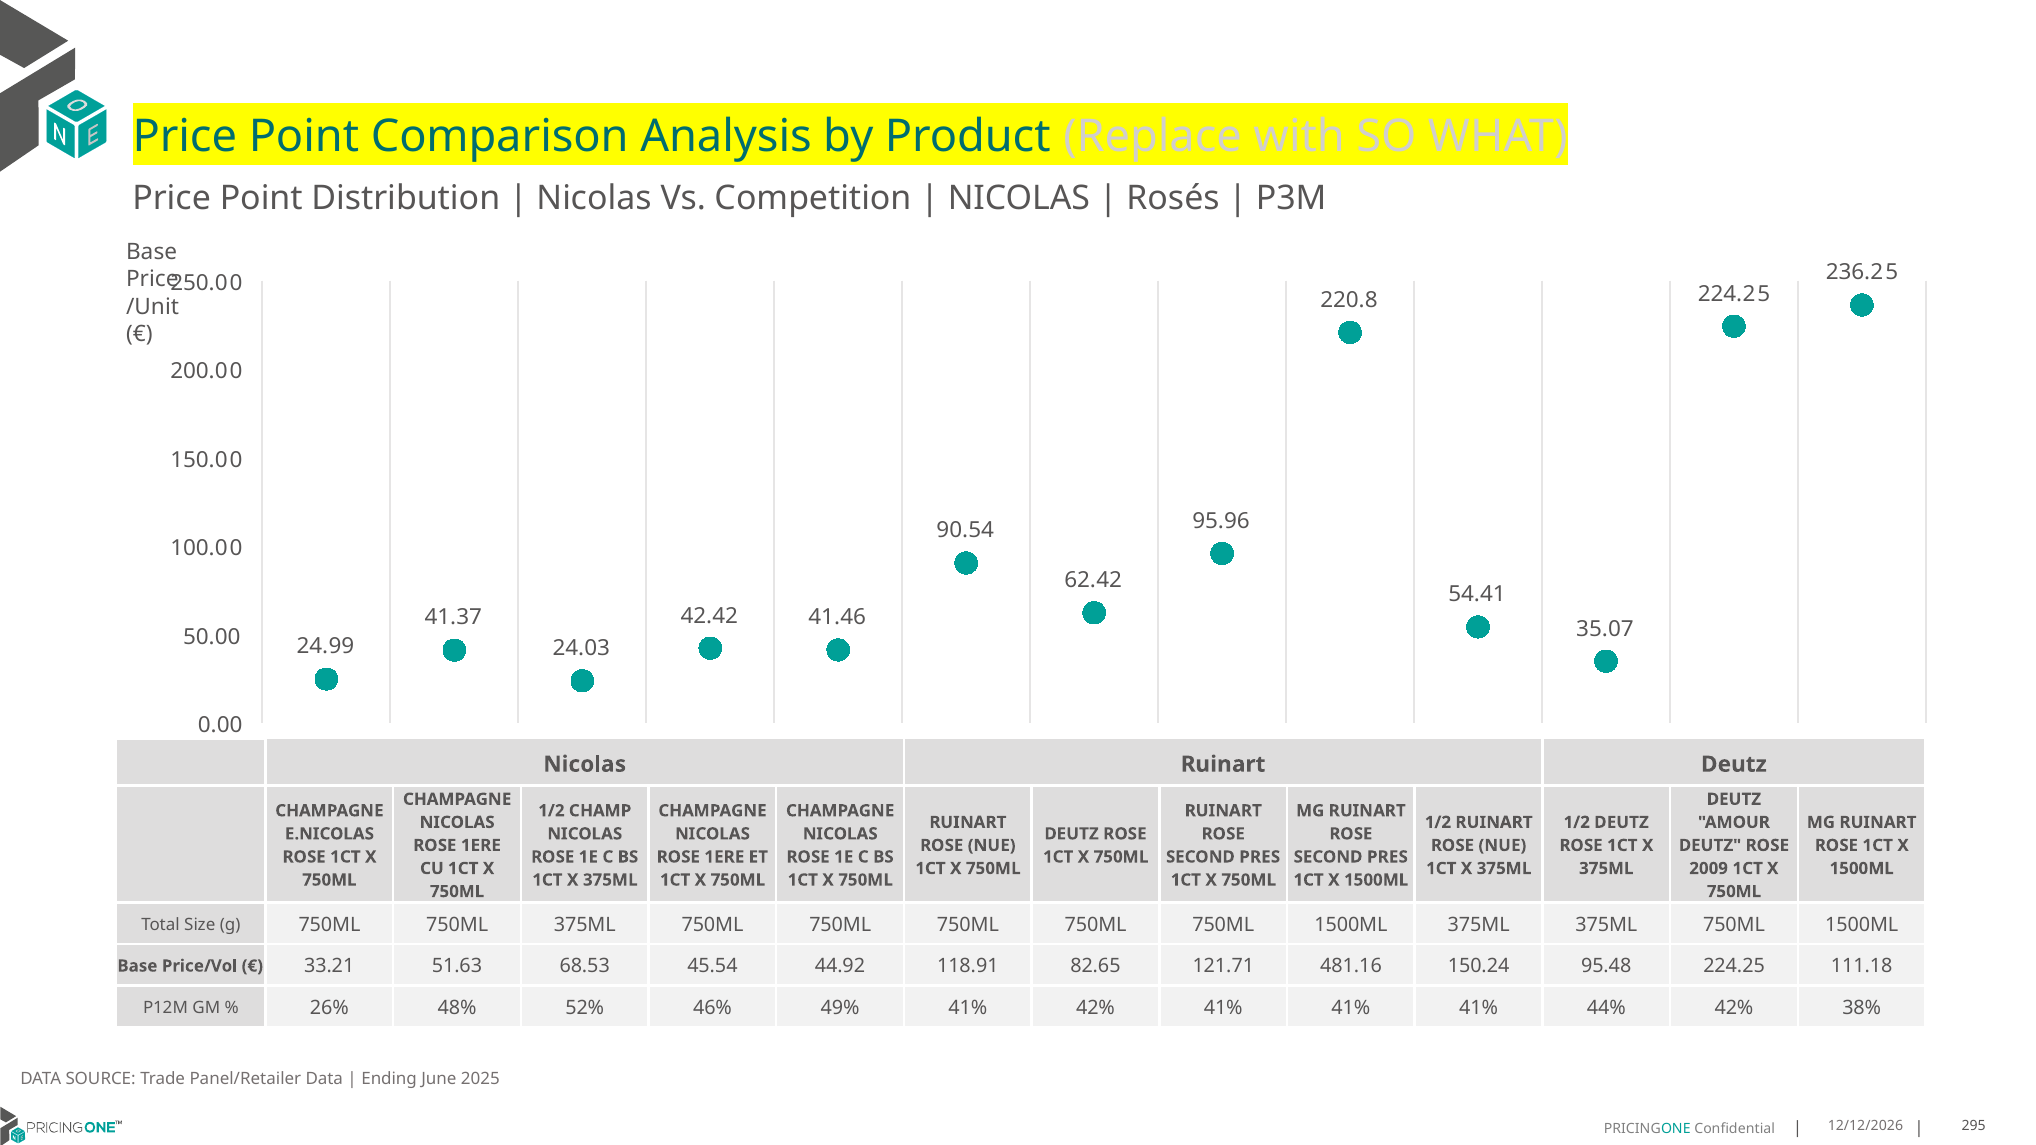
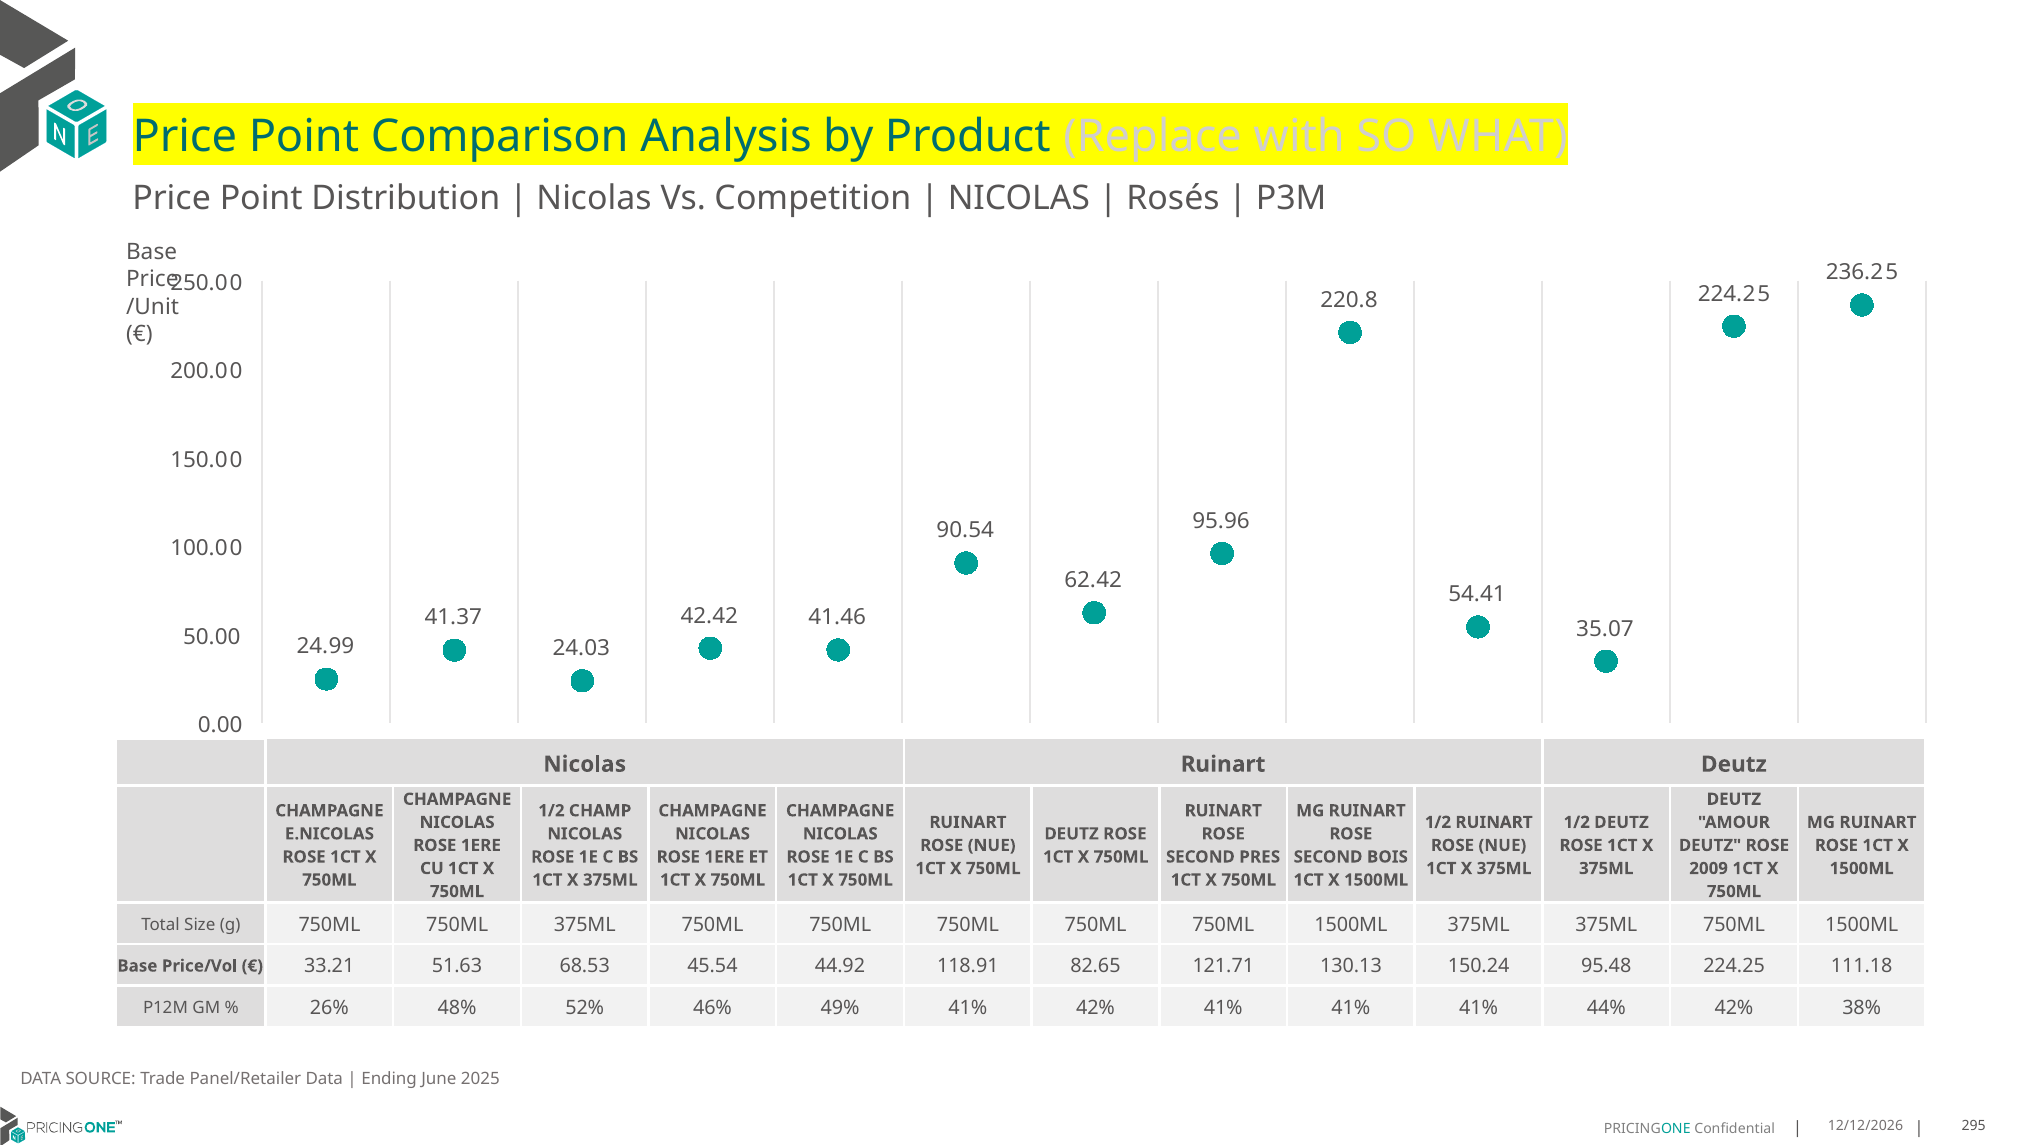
PRES at (1387, 857): PRES -> BOIS
481.16: 481.16 -> 130.13
